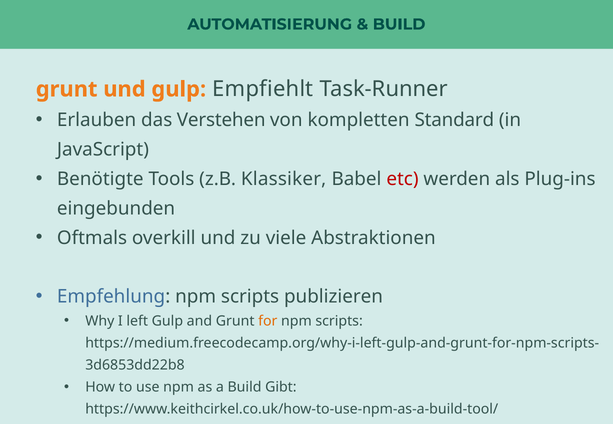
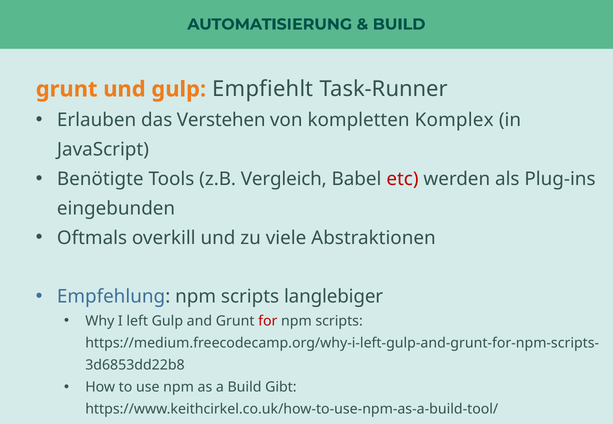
Standard: Standard -> Komplex
Klassiker: Klassiker -> Vergleich
publizieren: publizieren -> langlebiger
for colour: orange -> red
